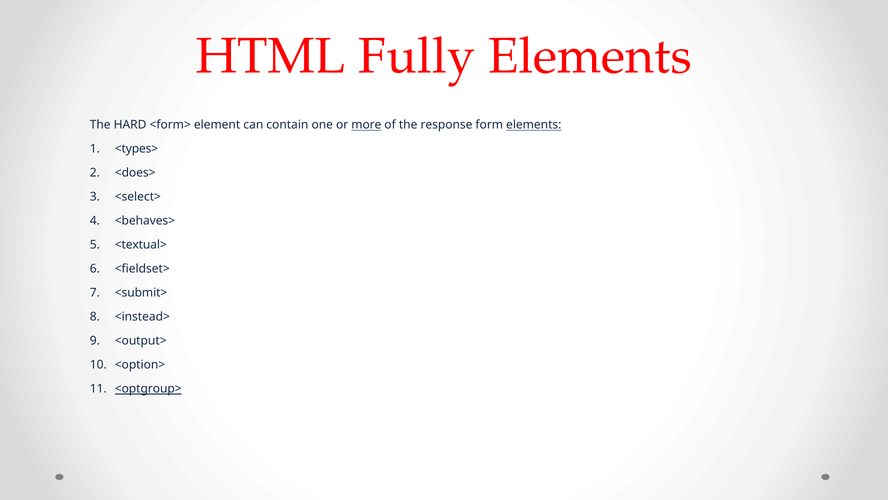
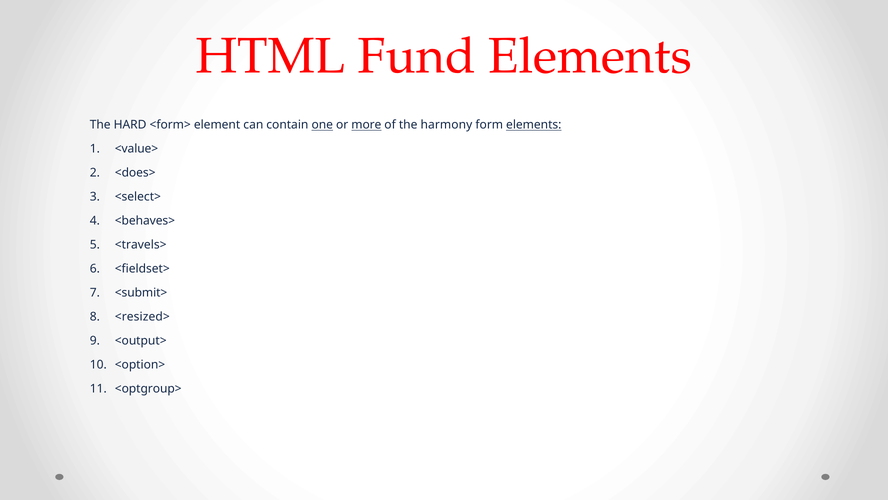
Fully: Fully -> Fund
one underline: none -> present
response: response -> harmony
<types>: <types> -> <value>
<textual>: <textual> -> <travels>
<instead>: <instead> -> <resized>
<optgroup> underline: present -> none
